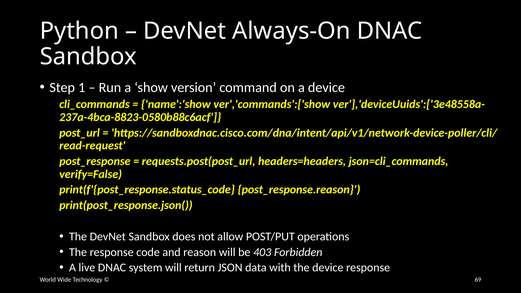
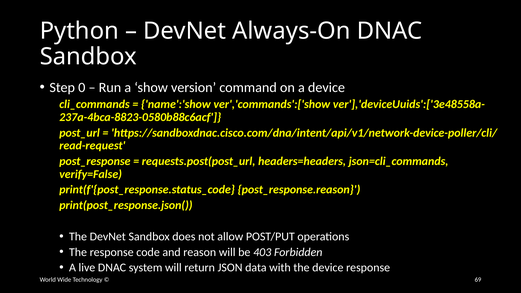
1: 1 -> 0
